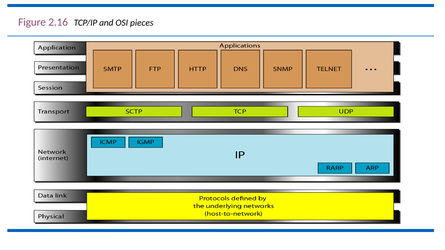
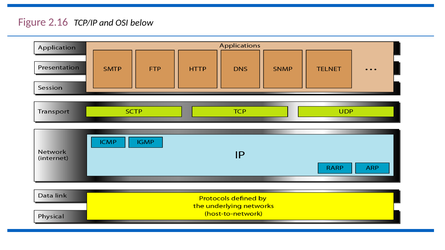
pieces: pieces -> below
